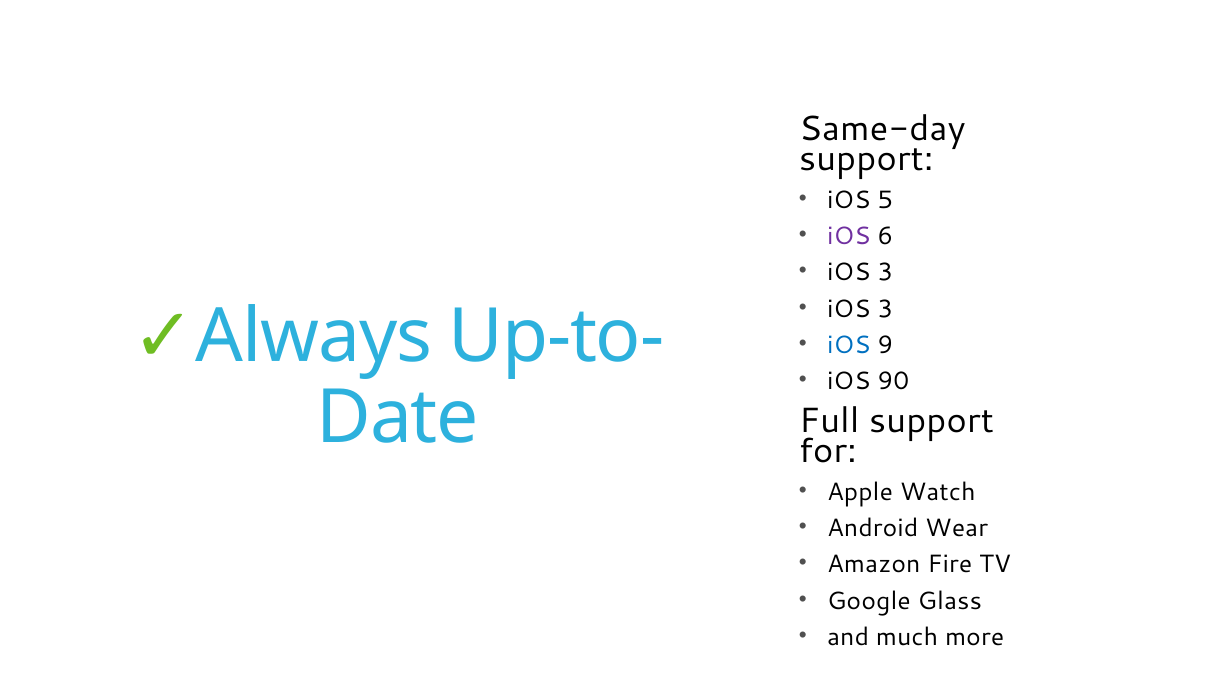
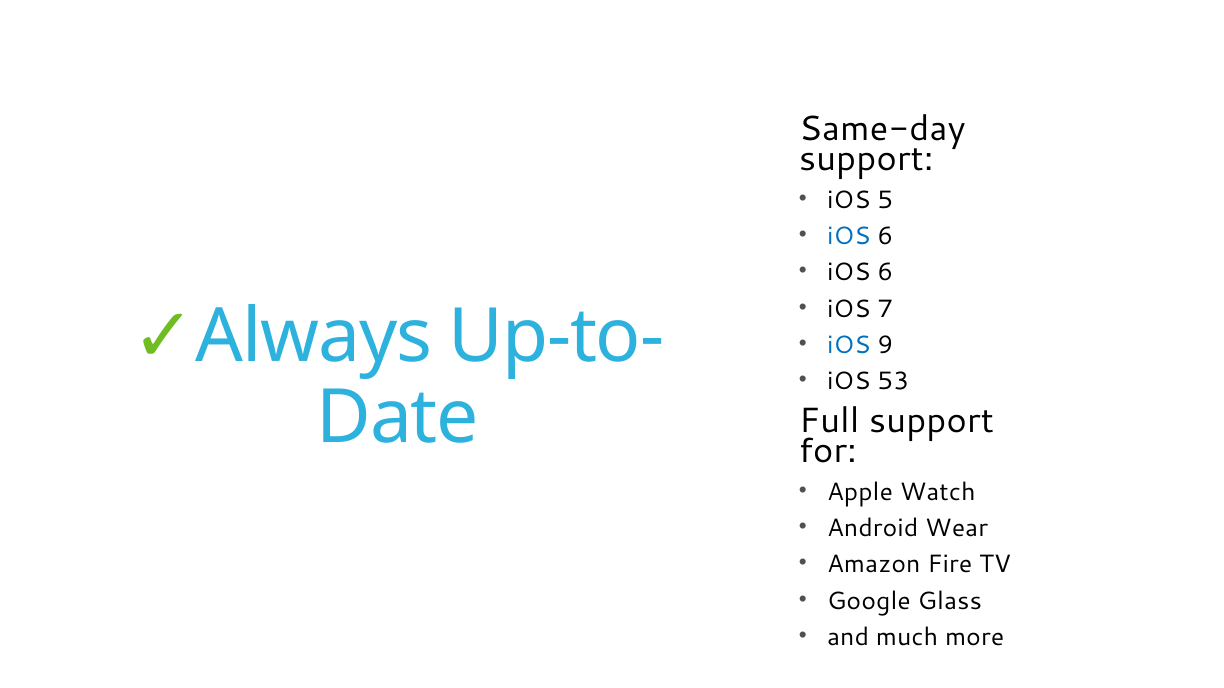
iOS at (849, 236) colour: purple -> blue
3 at (885, 273): 3 -> 6
3 at (885, 309): 3 -> 7
90: 90 -> 53
